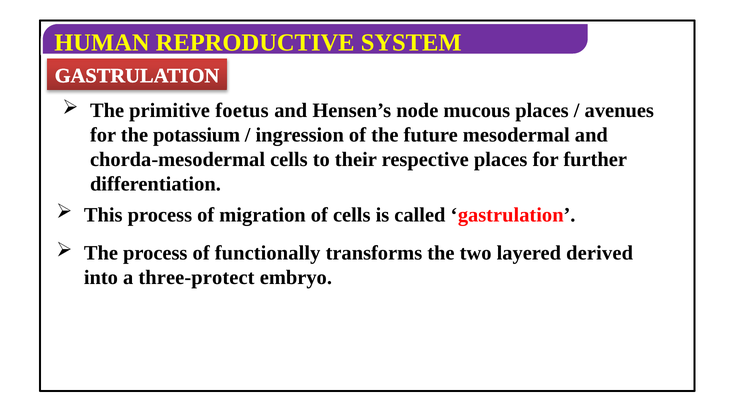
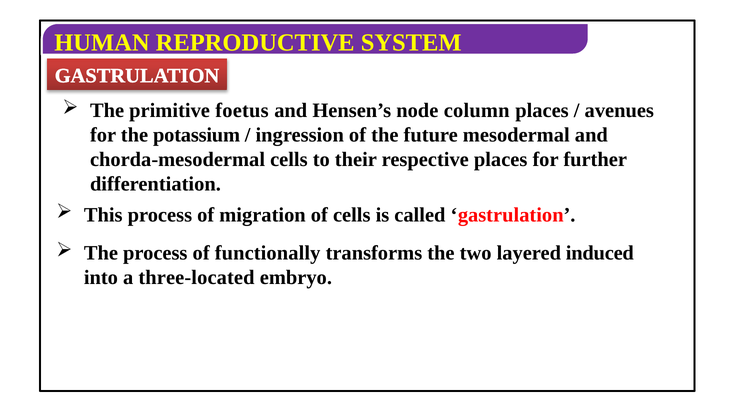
mucous: mucous -> column
derived: derived -> induced
three-protect: three-protect -> three-located
